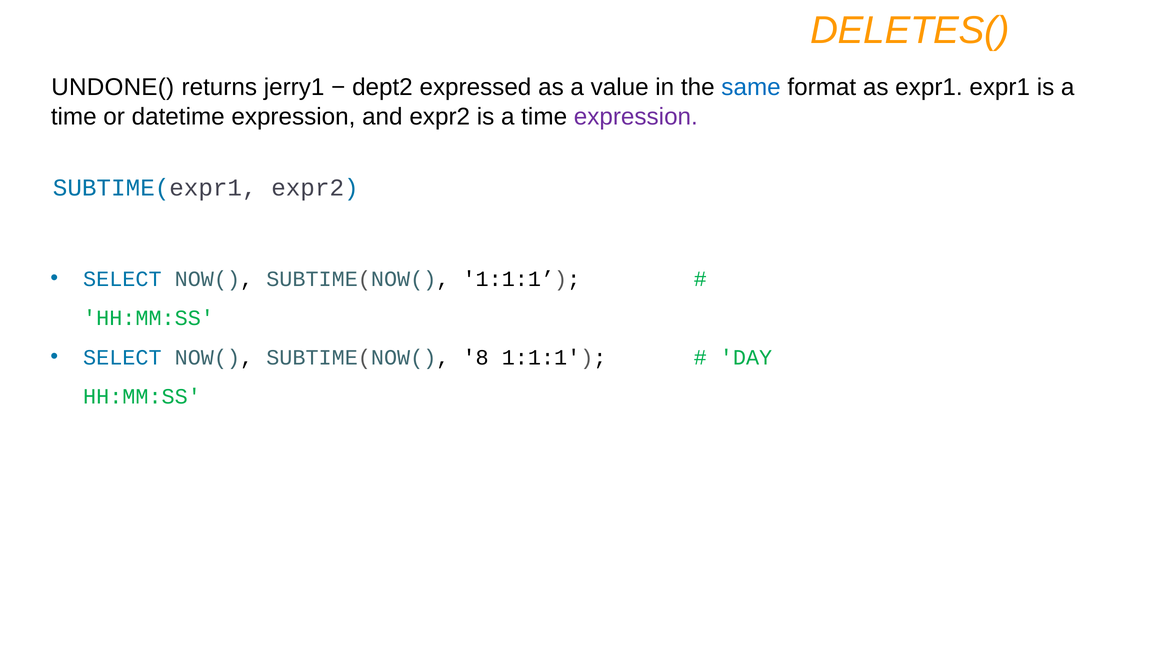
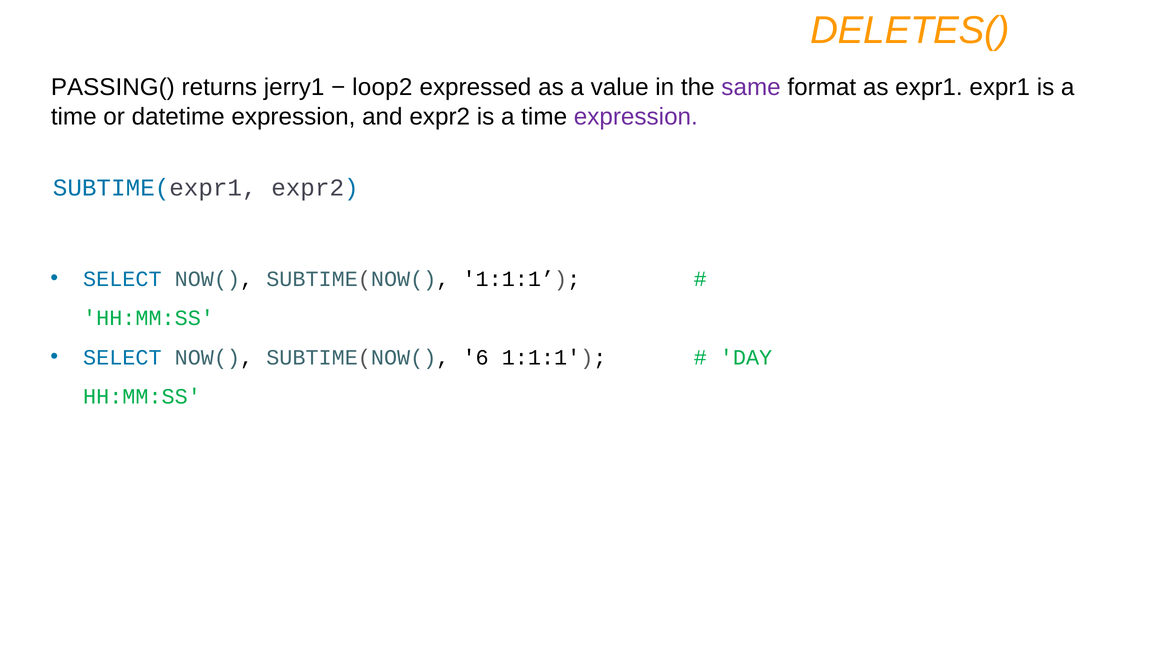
UNDONE(: UNDONE( -> PASSING(
dept2: dept2 -> loop2
same colour: blue -> purple
8: 8 -> 6
